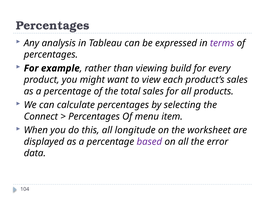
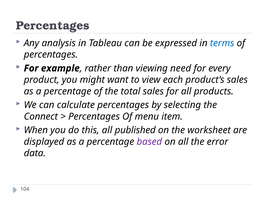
terms colour: purple -> blue
build: build -> need
longitude: longitude -> published
